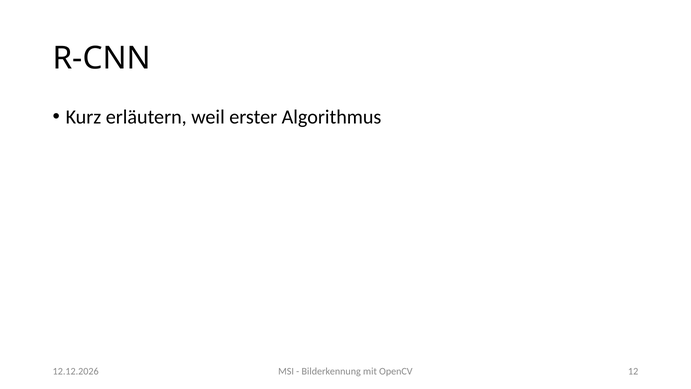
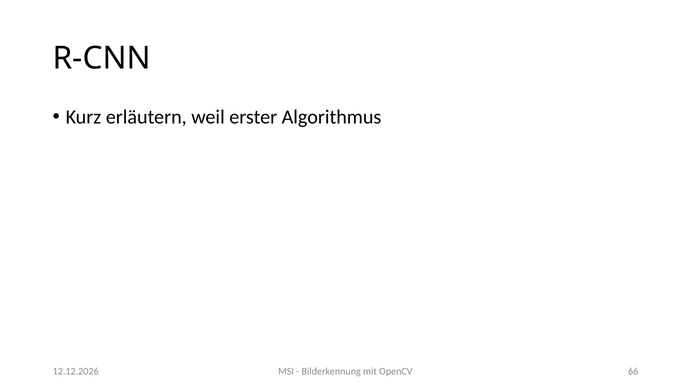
12: 12 -> 66
